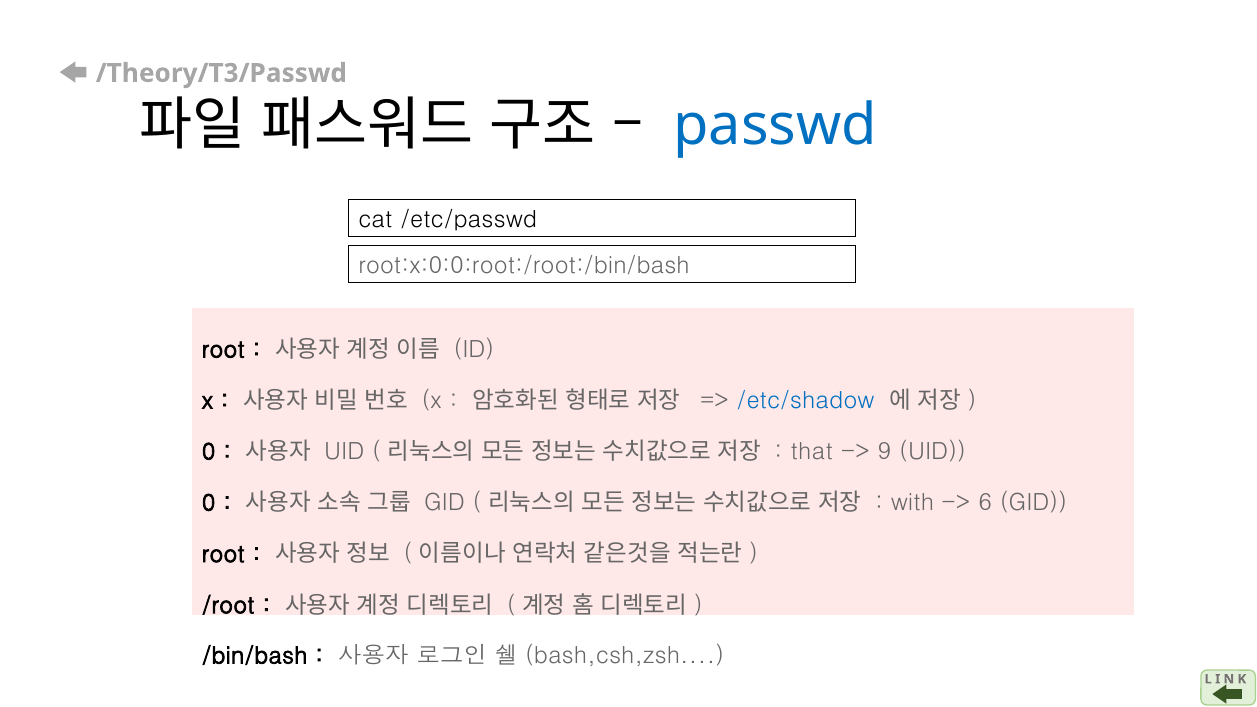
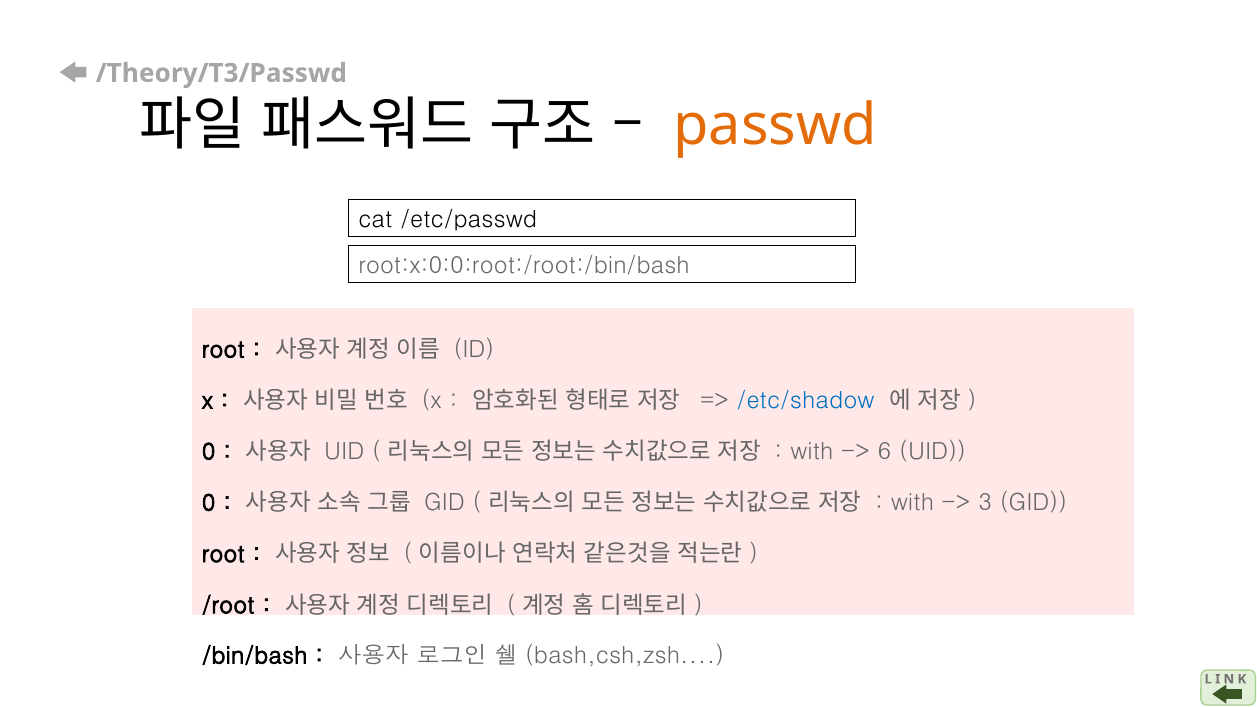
passwd colour: blue -> orange
that at (812, 452): that -> with
9: 9 -> 6
6: 6 -> 3
